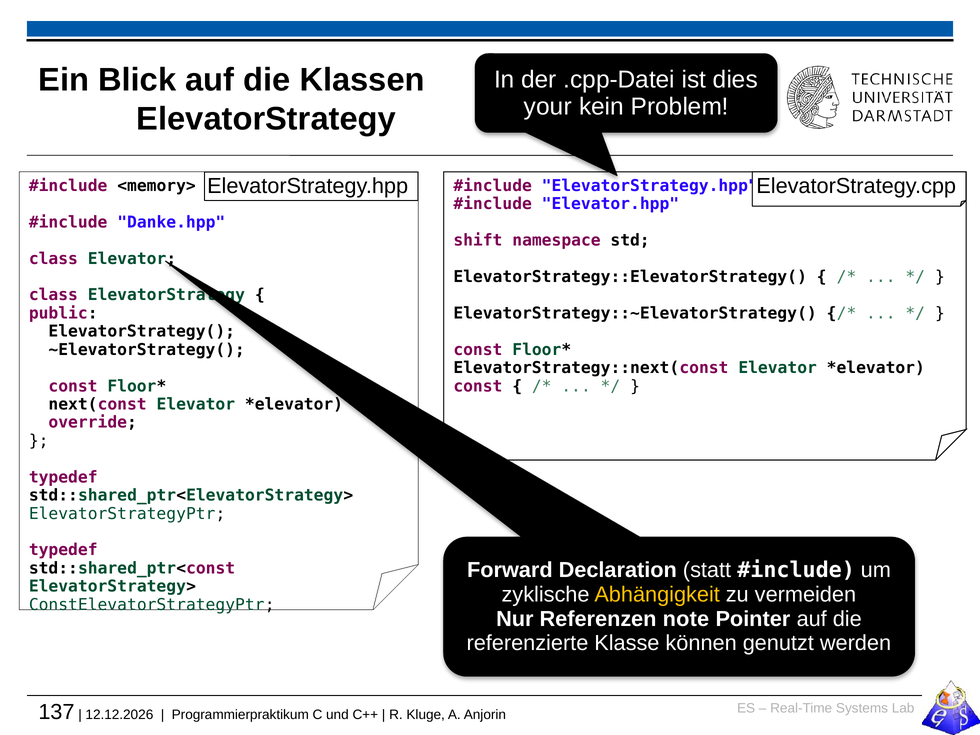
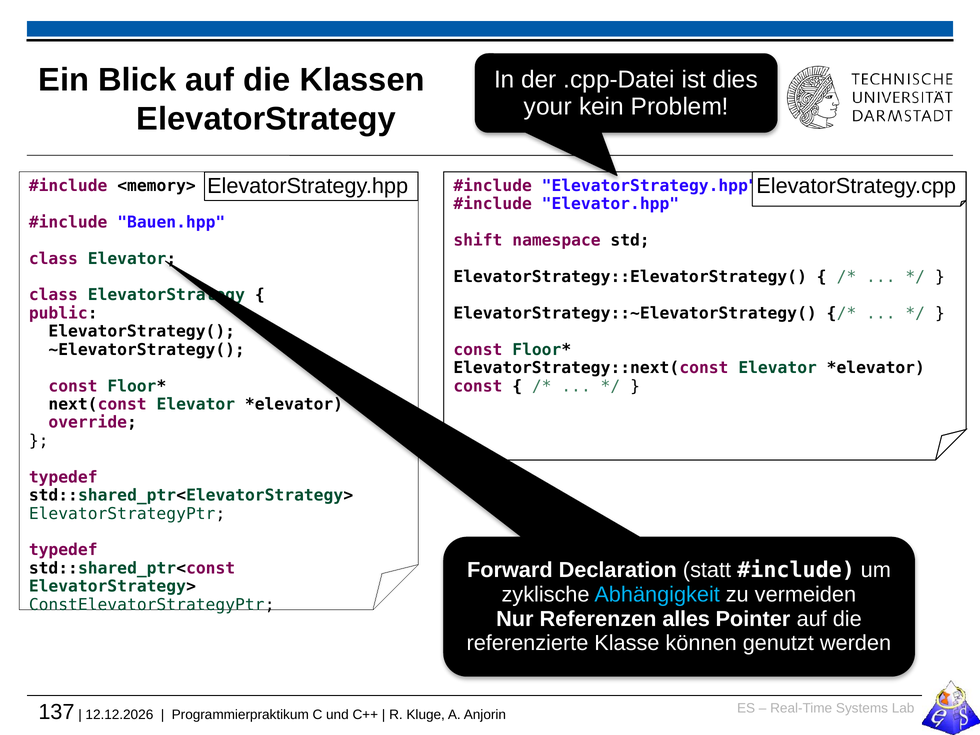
Danke.hpp: Danke.hpp -> Bauen.hpp
Abhängigkeit colour: yellow -> light blue
note: note -> alles
